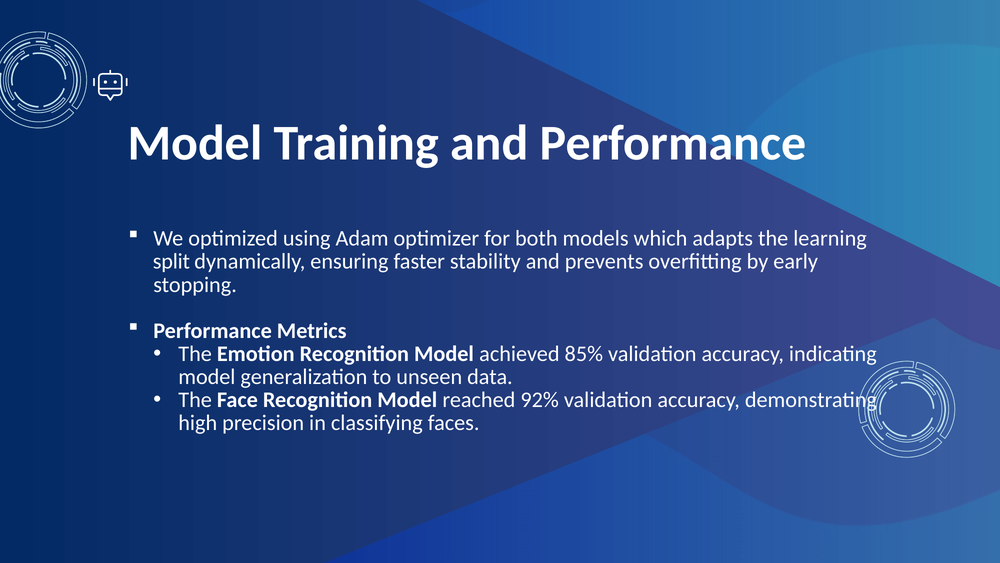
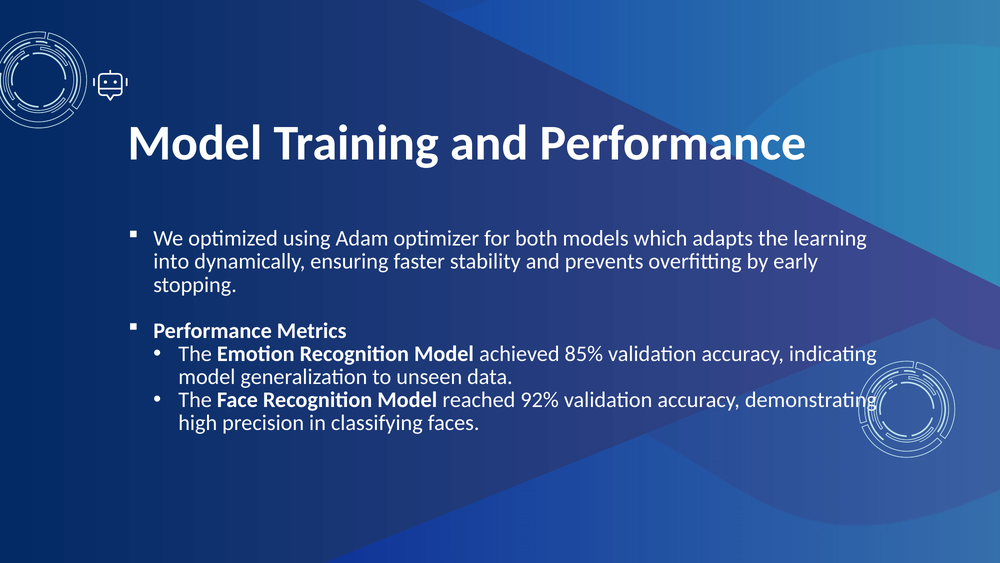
split: split -> into
